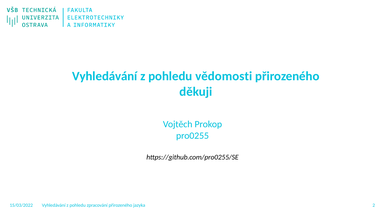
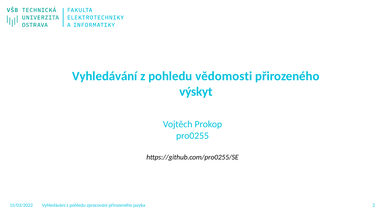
děkuji: děkuji -> výskyt
